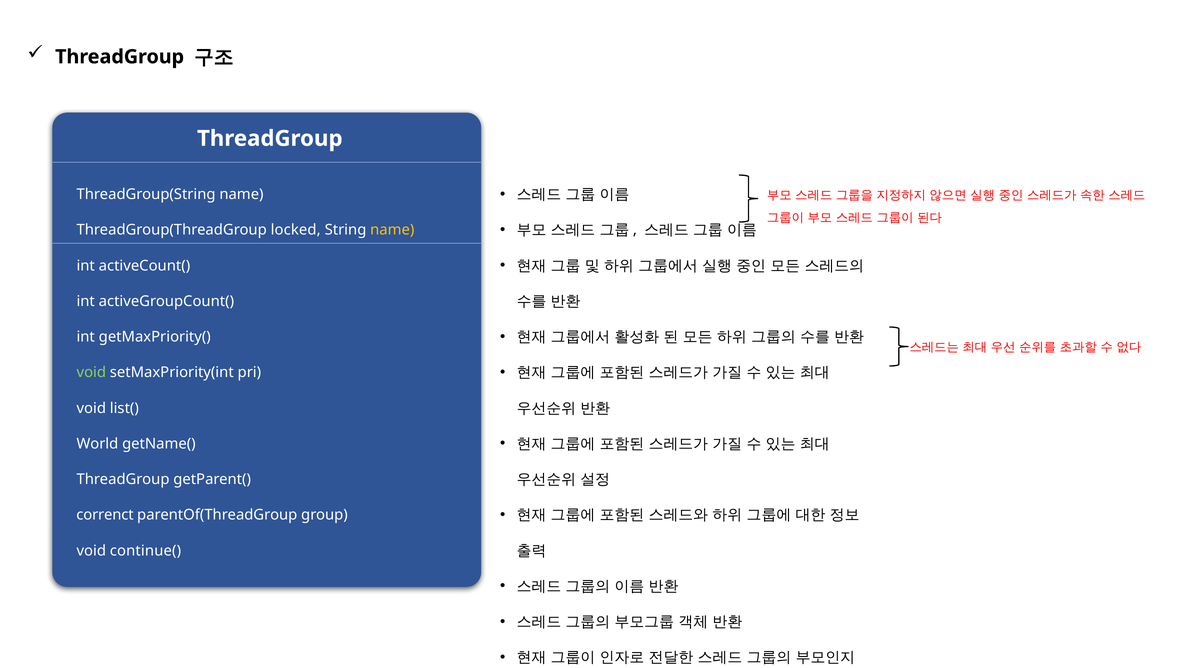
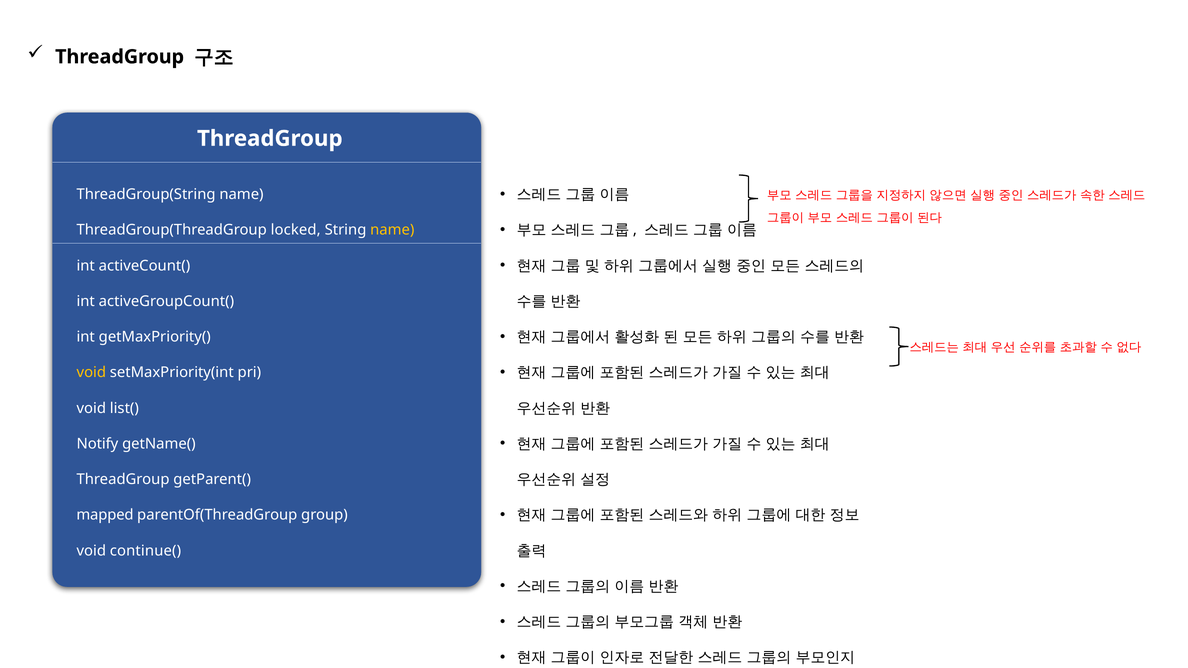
void at (91, 373) colour: light green -> yellow
World: World -> Notify
correnct: correnct -> mapped
